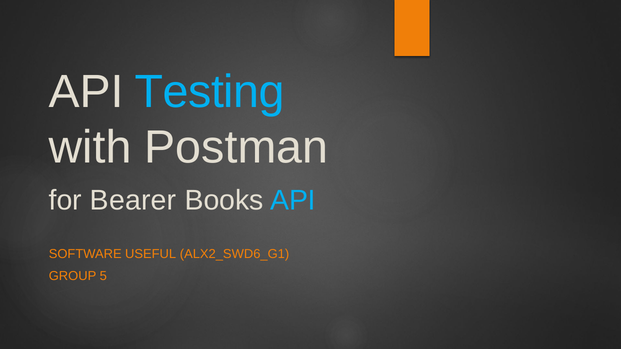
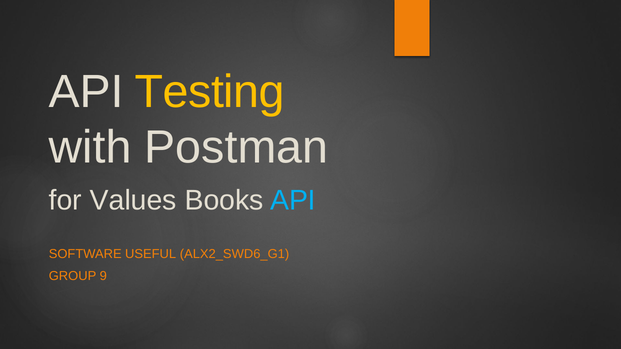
Testing colour: light blue -> yellow
Bearer: Bearer -> Values
5: 5 -> 9
